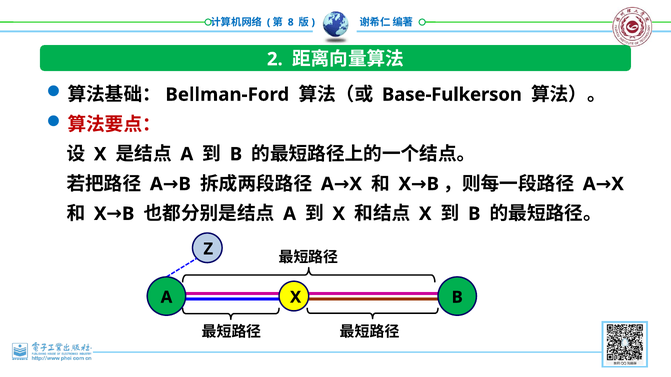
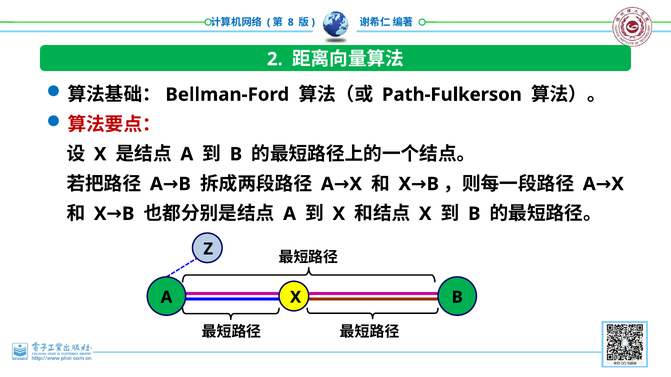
Base-Fulkerson: Base-Fulkerson -> Path-Fulkerson
